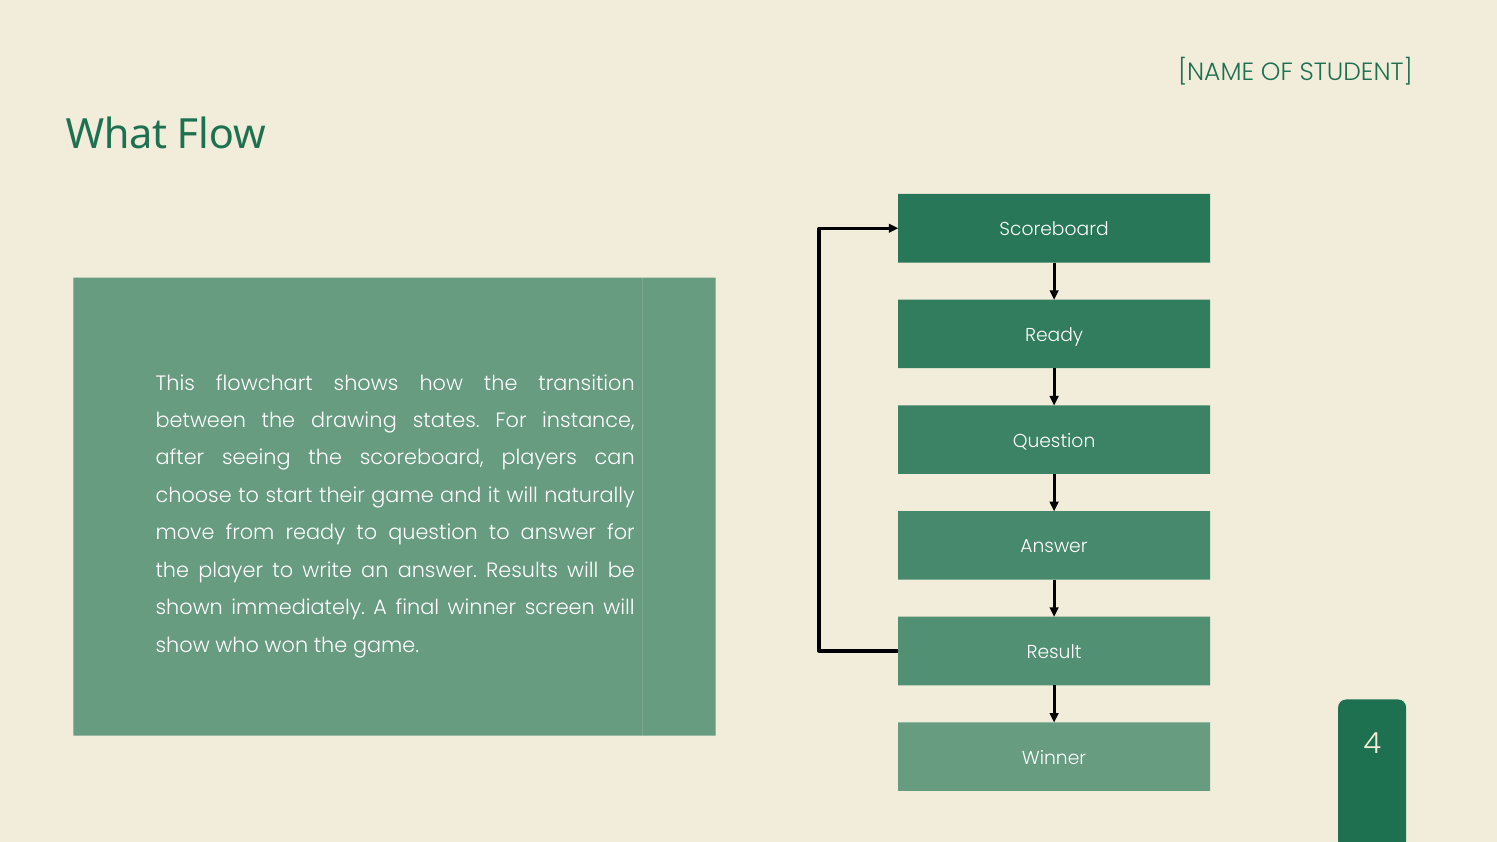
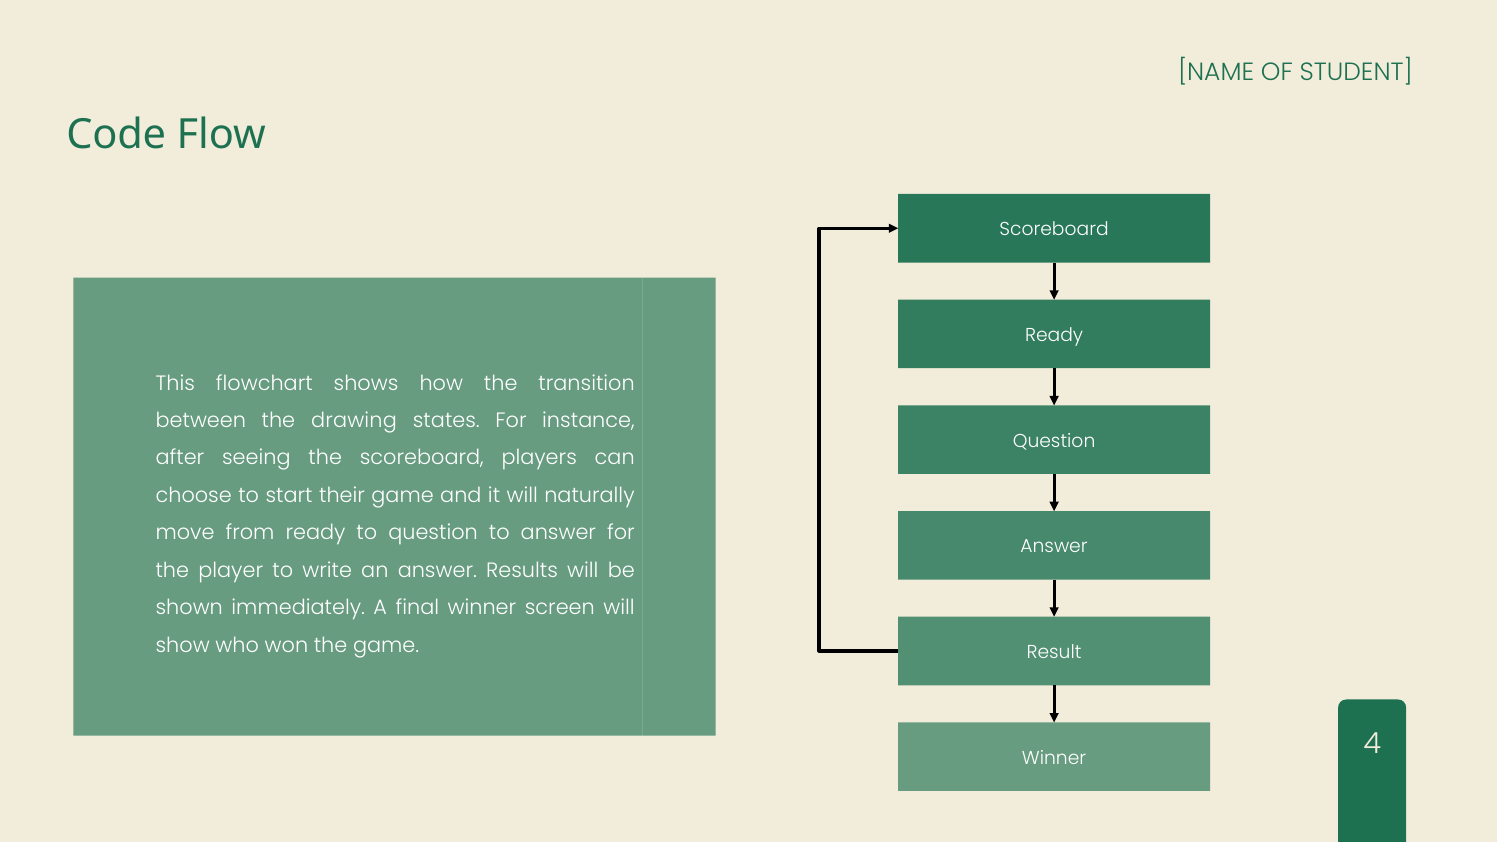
What: What -> Code
